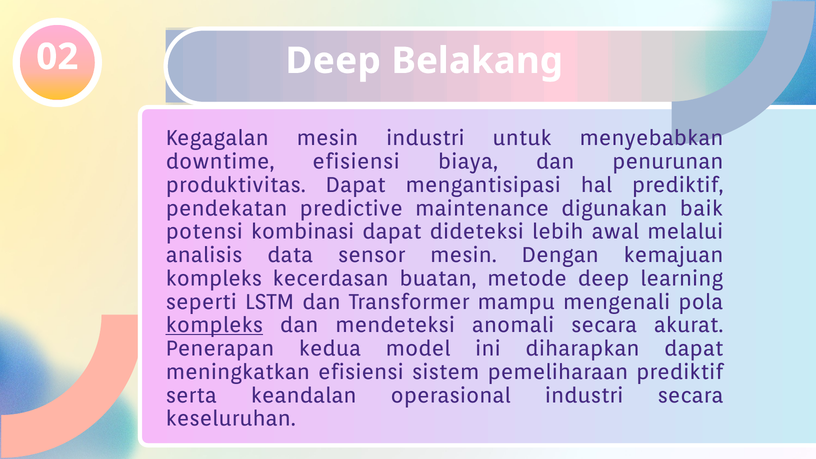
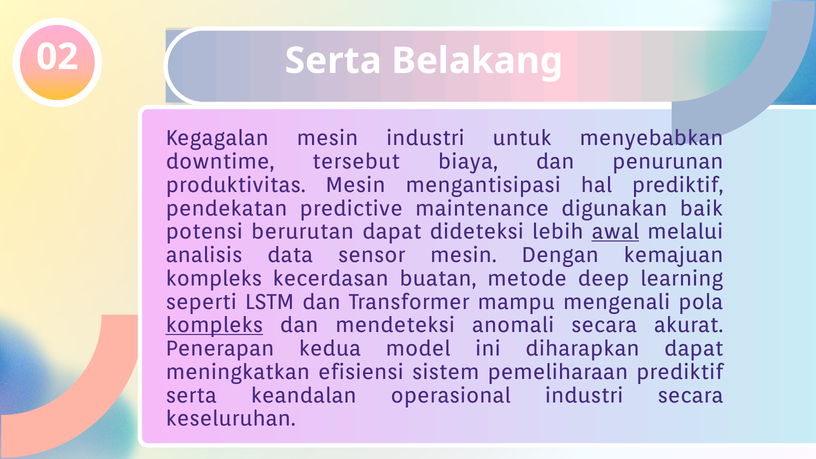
Deep at (333, 61): Deep -> Serta
downtime efisiensi: efisiensi -> tersebut
produktivitas Dapat: Dapat -> Mesin
kombinasi: kombinasi -> berurutan
awal underline: none -> present
